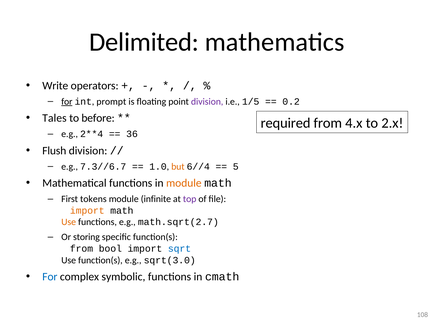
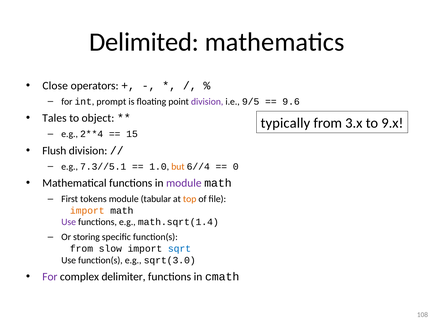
Write: Write -> Close
for at (67, 102) underline: present -> none
1/5: 1/5 -> 9/5
0.2: 0.2 -> 9.6
before: before -> object
required: required -> typically
4.x: 4.x -> 3.x
2.x: 2.x -> 9.x
36: 36 -> 15
7.3//6.7: 7.3//6.7 -> 7.3//5.1
5: 5 -> 0
module at (184, 183) colour: orange -> purple
infinite: infinite -> tabular
top colour: purple -> orange
Use at (69, 222) colour: orange -> purple
math.sqrt(2.7: math.sqrt(2.7 -> math.sqrt(1.4
bool: bool -> slow
For at (50, 277) colour: blue -> purple
symbolic: symbolic -> delimiter
